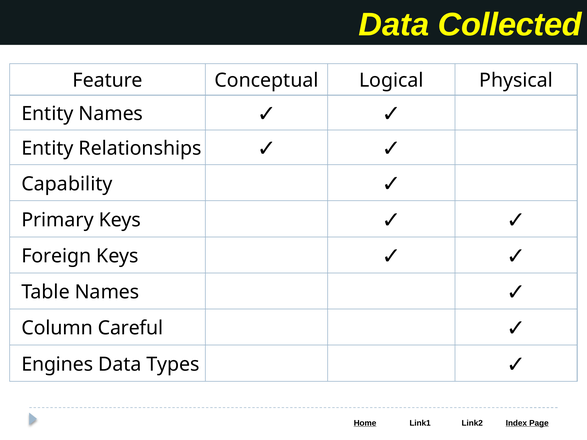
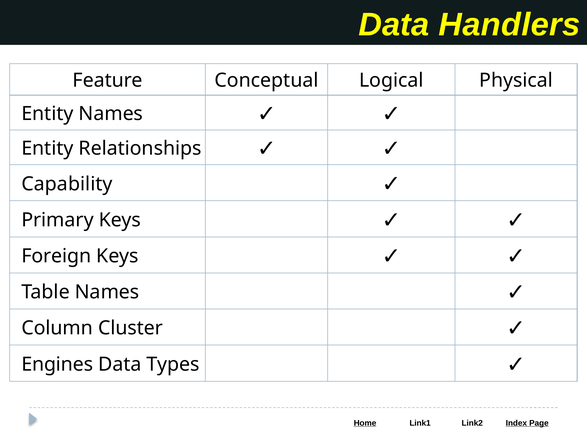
Collected: Collected -> Handlers
Careful: Careful -> Cluster
